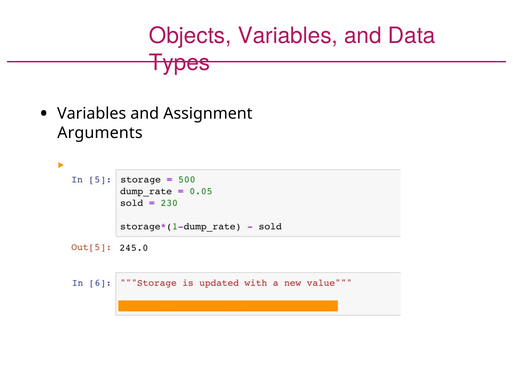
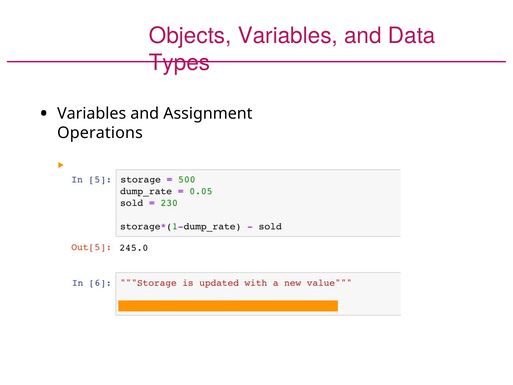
Arguments: Arguments -> Operations
